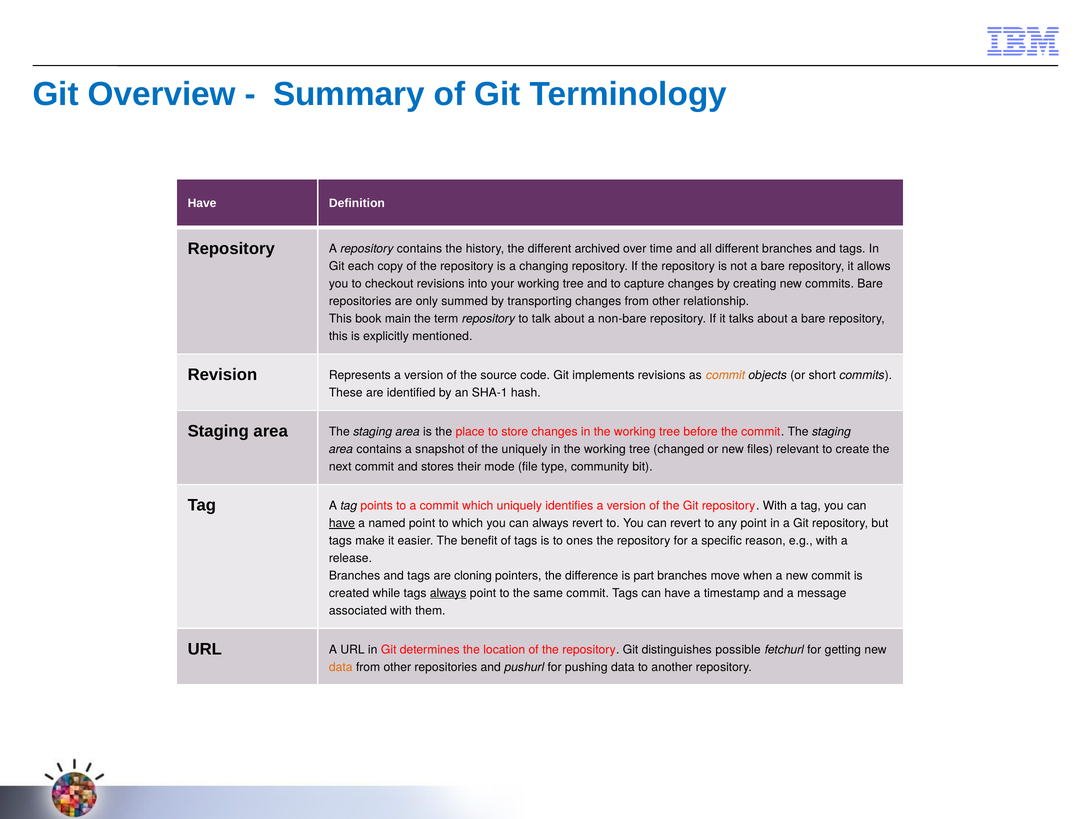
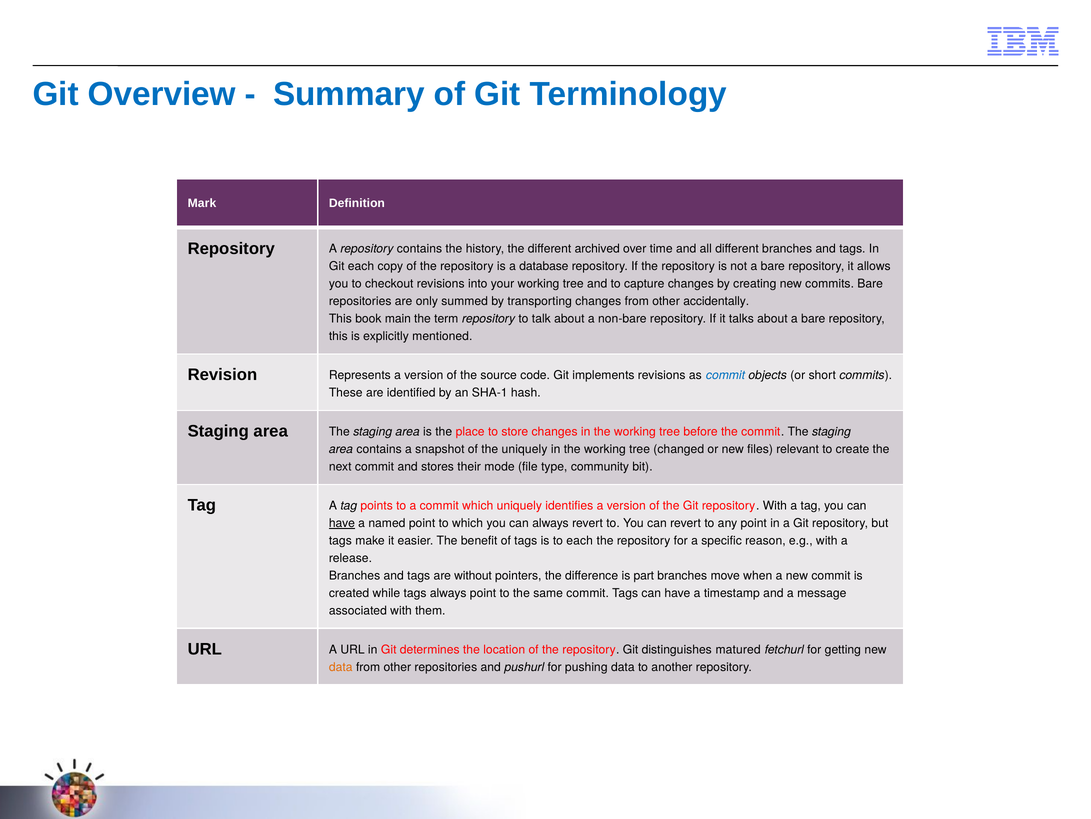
Have at (202, 203): Have -> Mark
changing: changing -> database
relationship: relationship -> accidentally
commit at (725, 375) colour: orange -> blue
to ones: ones -> each
cloning: cloning -> without
always at (448, 593) underline: present -> none
possible: possible -> matured
